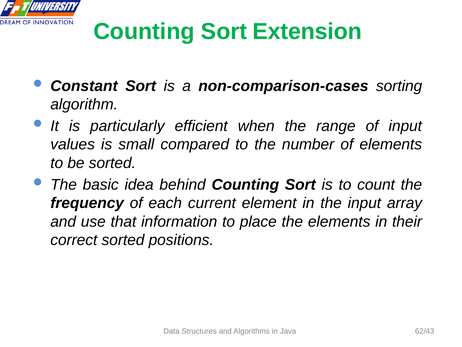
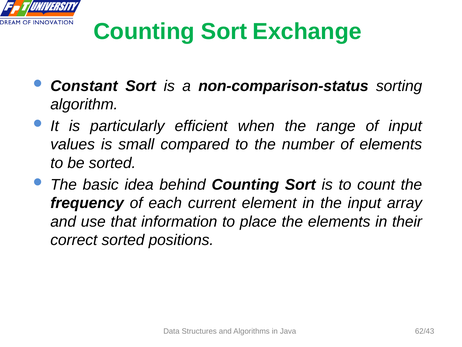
Extension: Extension -> Exchange
non-comparison-cases: non-comparison-cases -> non-comparison-status
